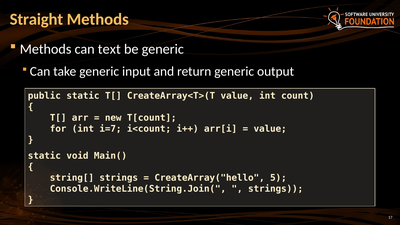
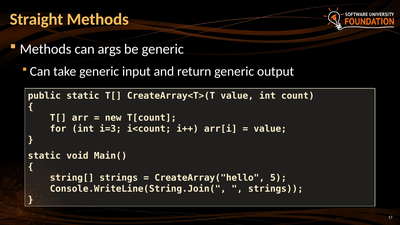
text: text -> args
i=7: i=7 -> i=3
